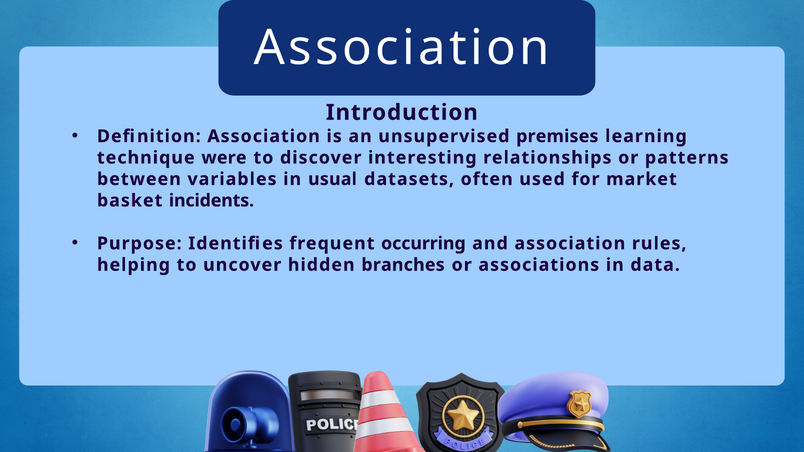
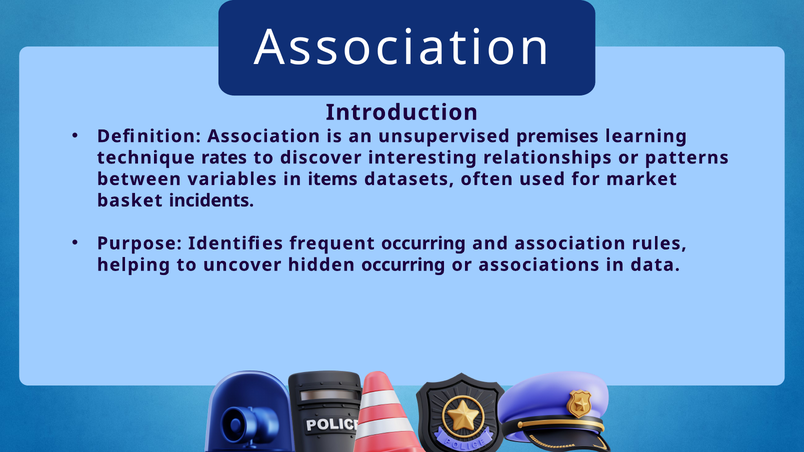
were: were -> rates
usual: usual -> items
hidden branches: branches -> occurring
